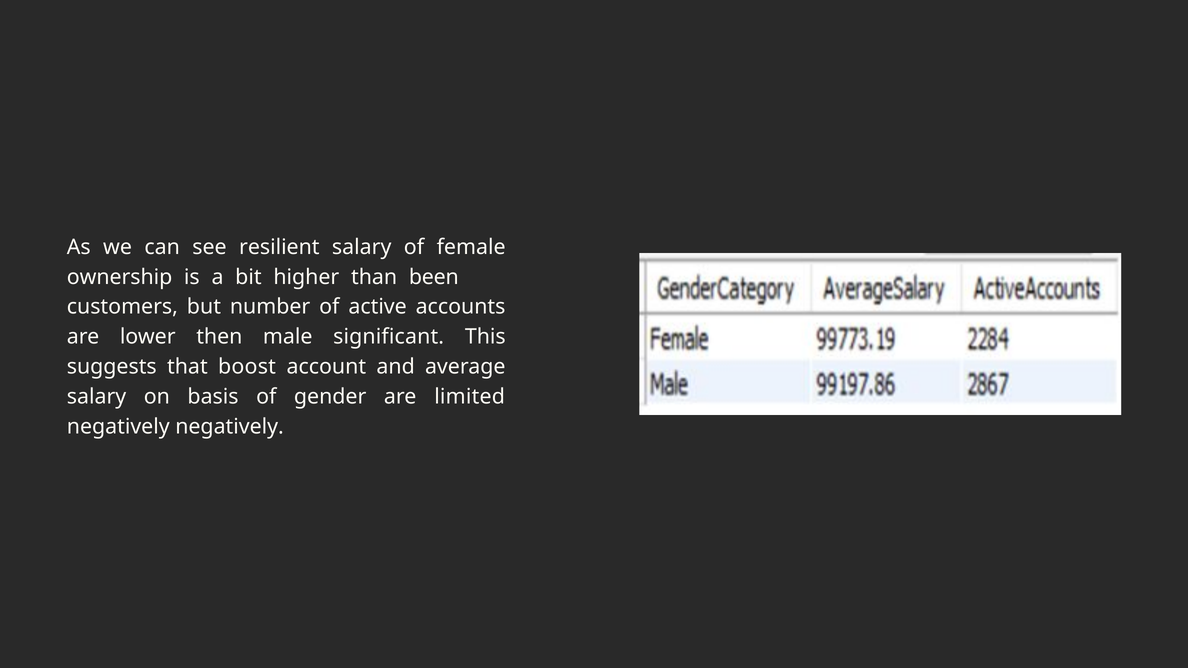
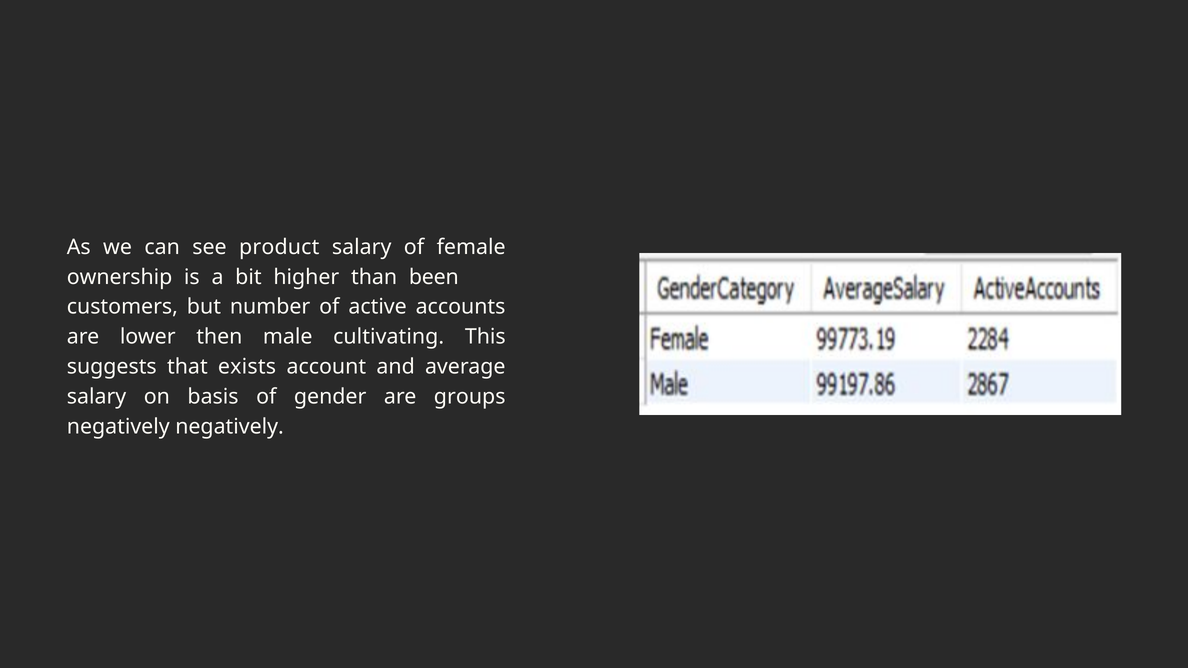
resilient: resilient -> product
significant: significant -> cultivating
boost: boost -> exists
limited: limited -> groups
